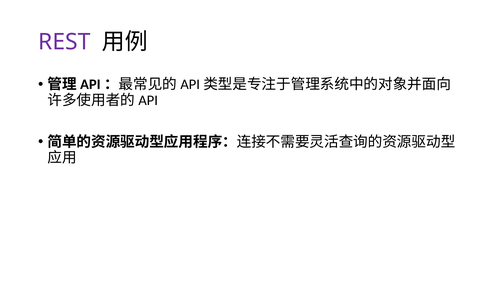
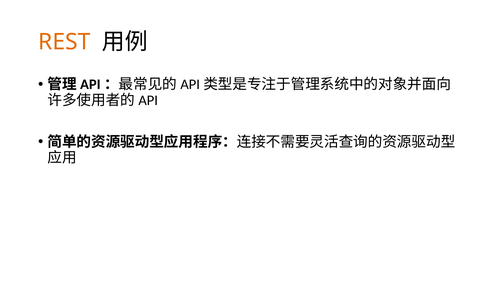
REST colour: purple -> orange
